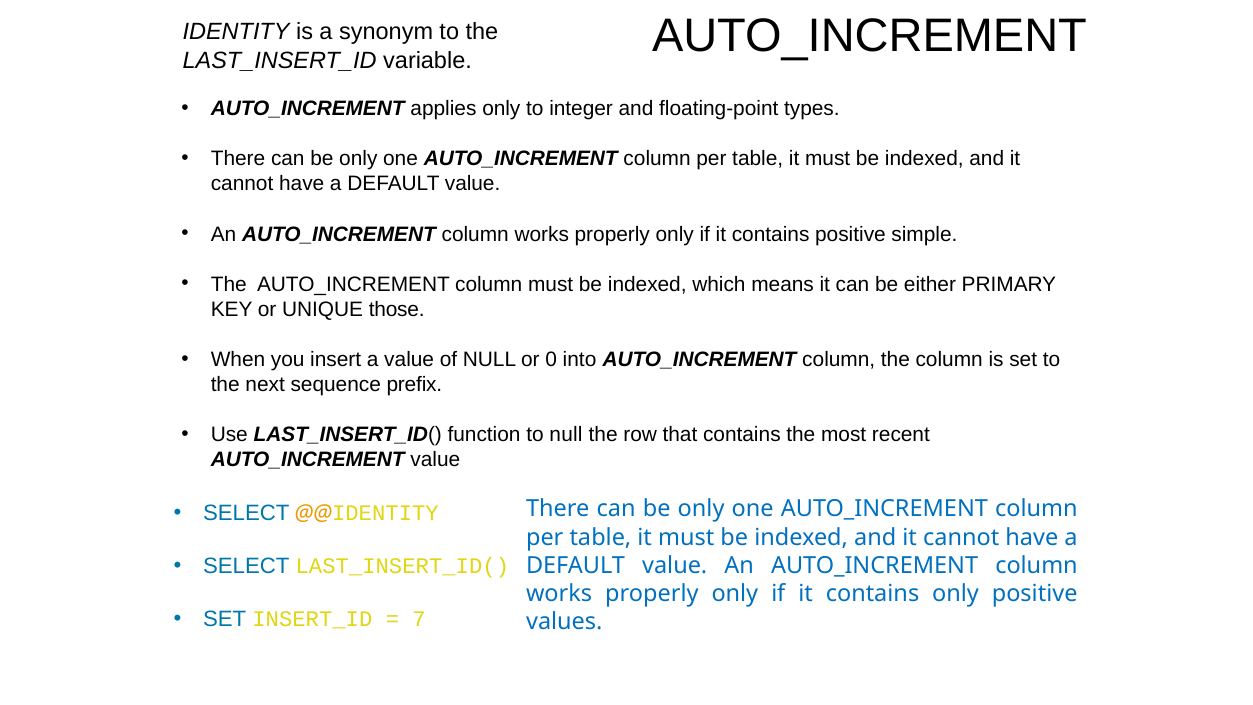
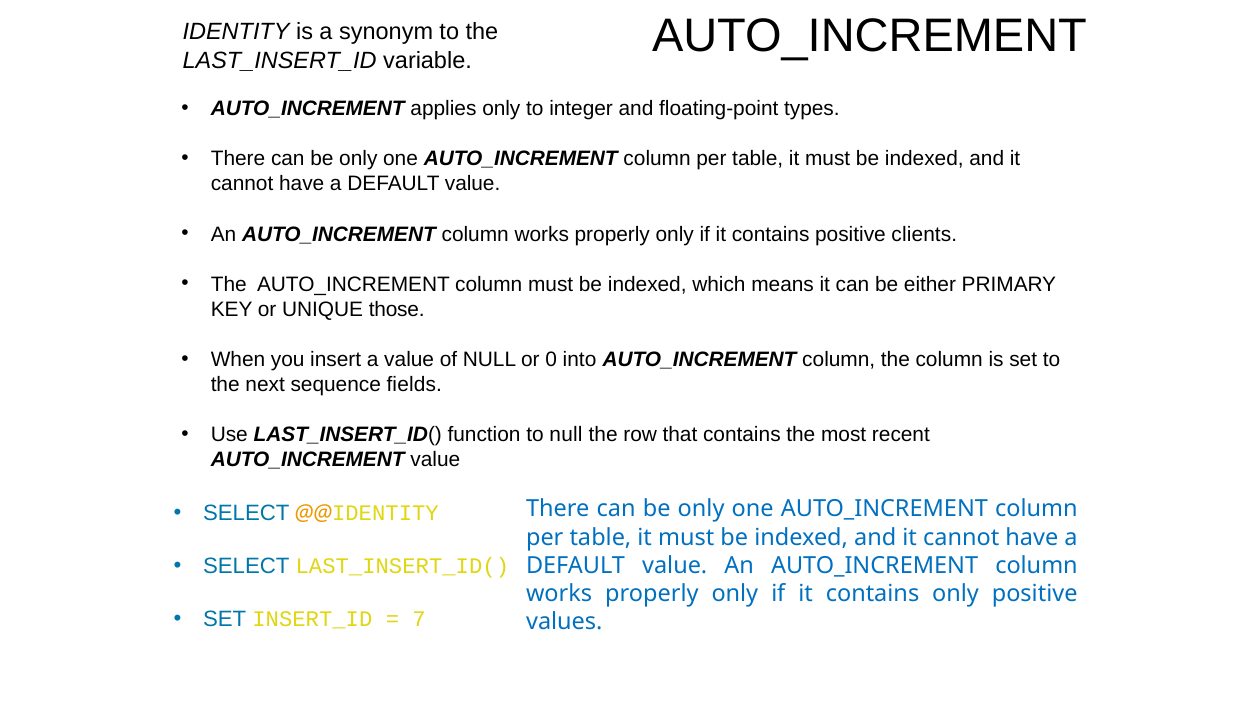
simple: simple -> clients
prefix: prefix -> fields
